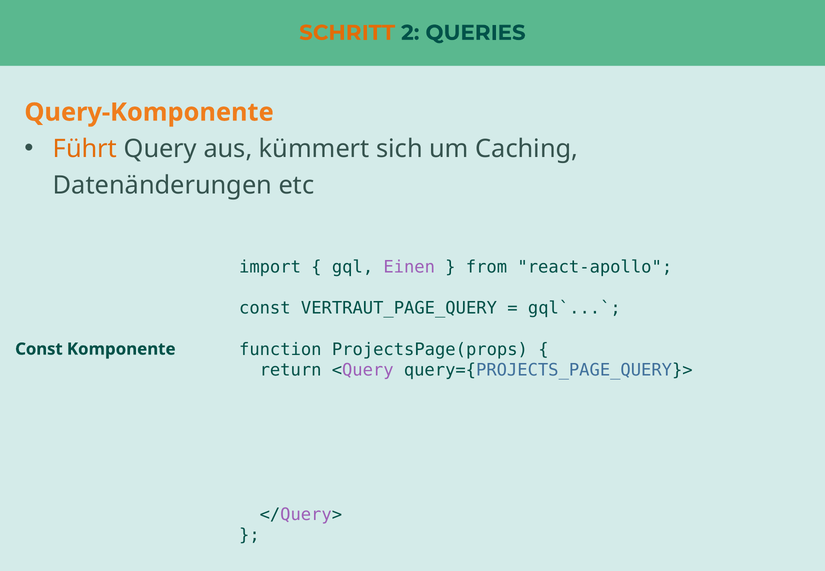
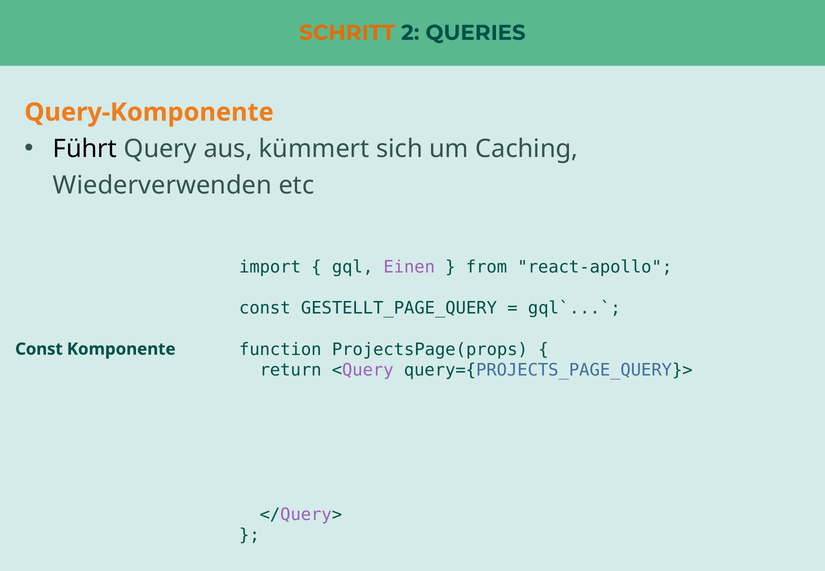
Führt colour: orange -> black
Datenänderungen: Datenänderungen -> Wiederverwenden
VERTRAUT_PAGE_QUERY: VERTRAUT_PAGE_QUERY -> GESTELLT_PAGE_QUERY
